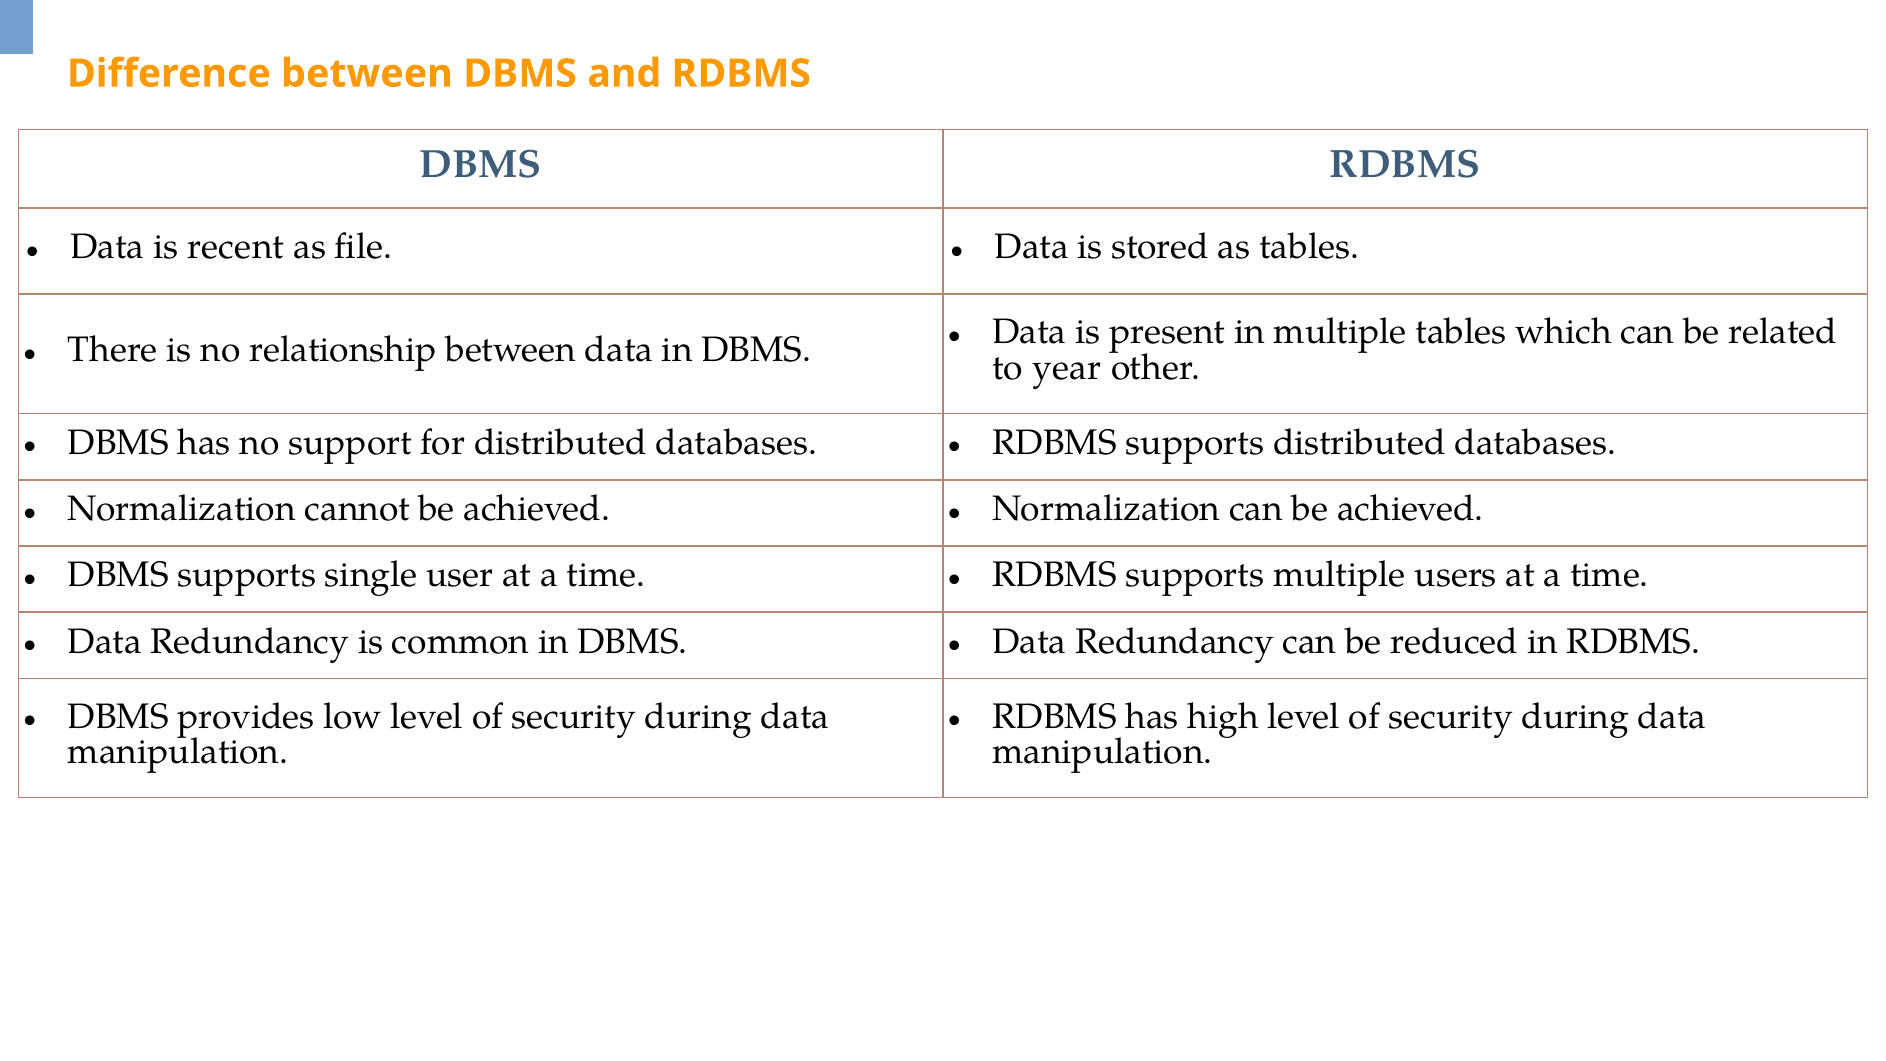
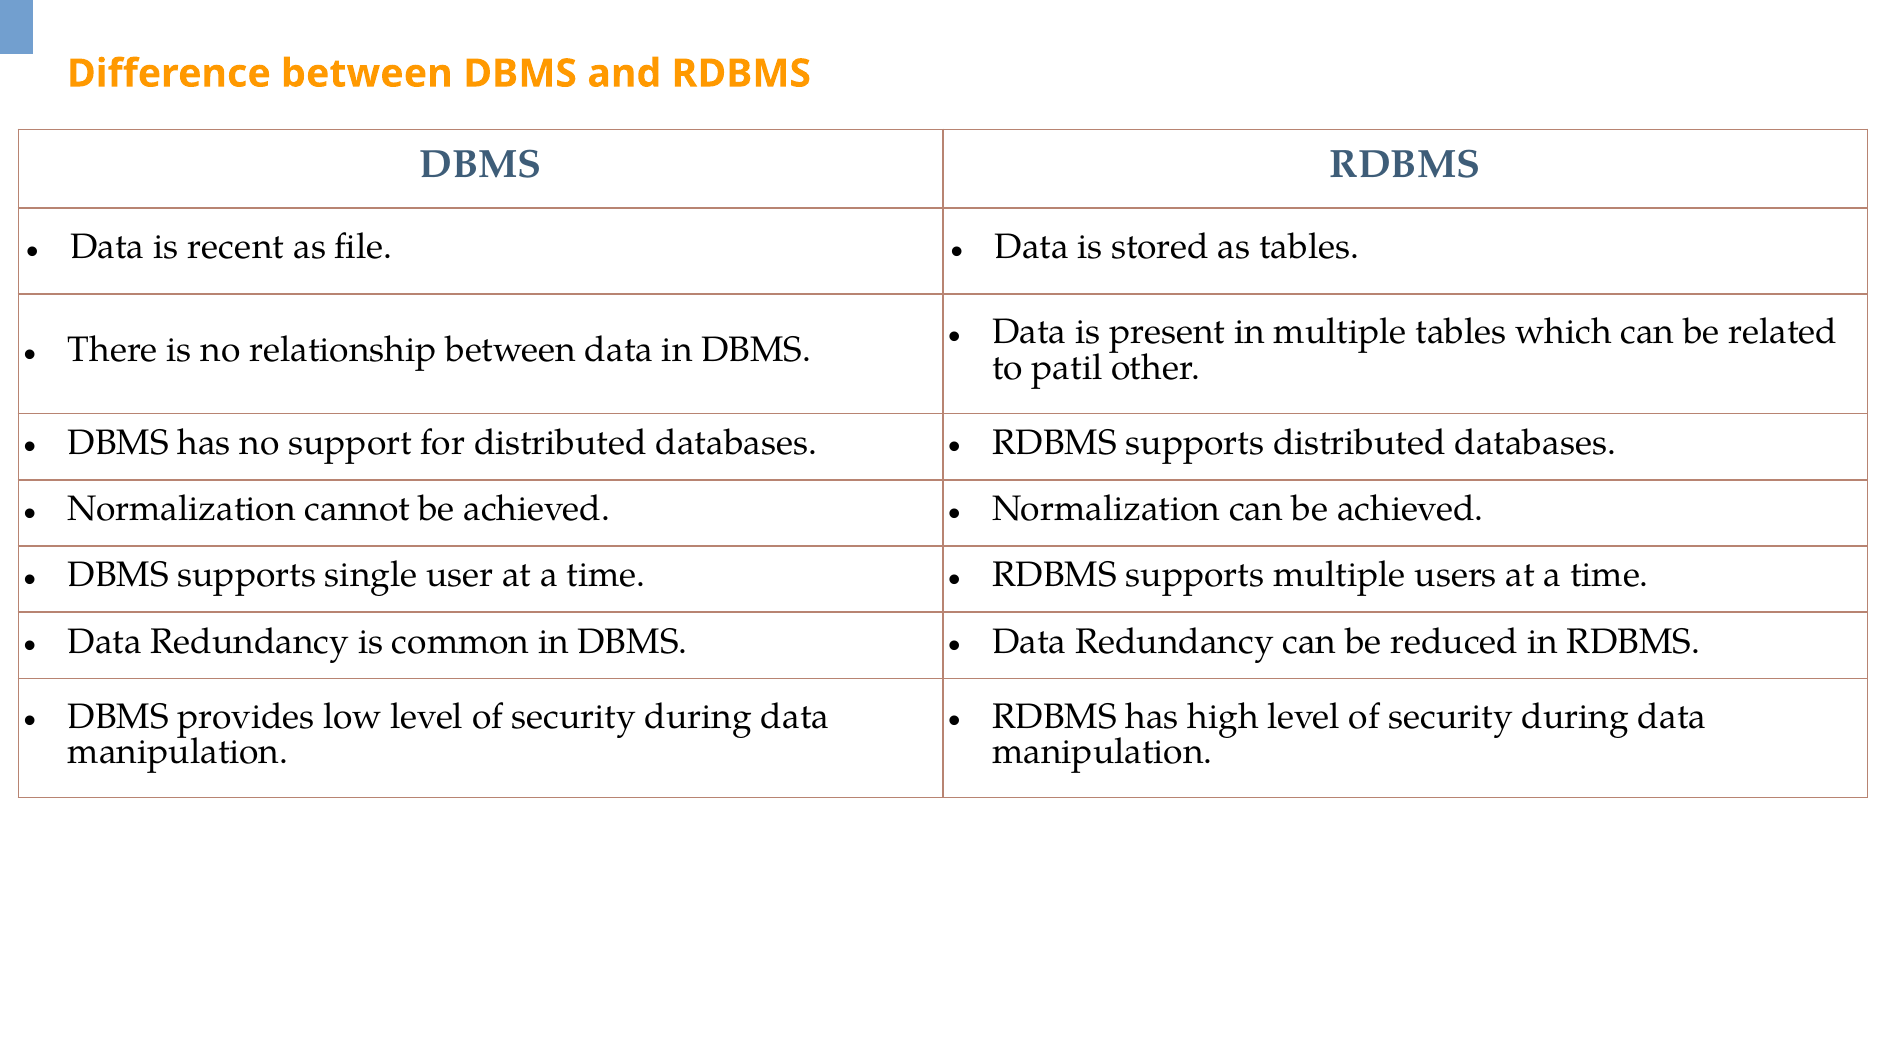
year: year -> patil
